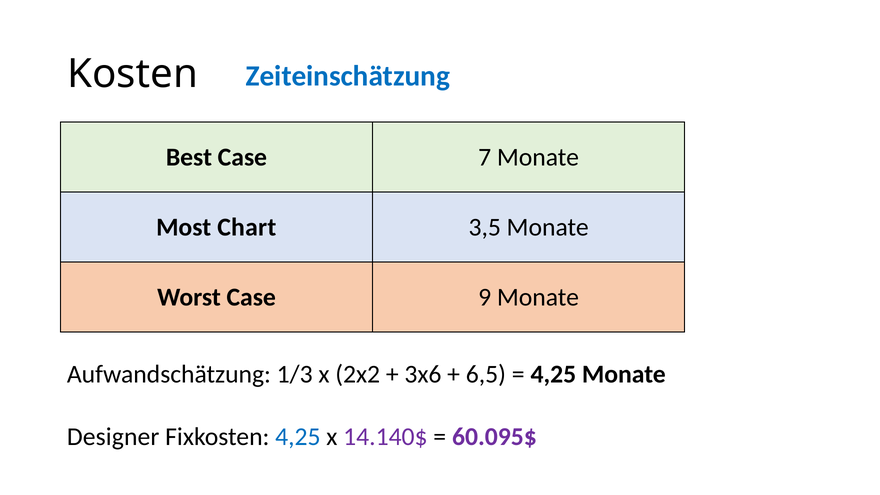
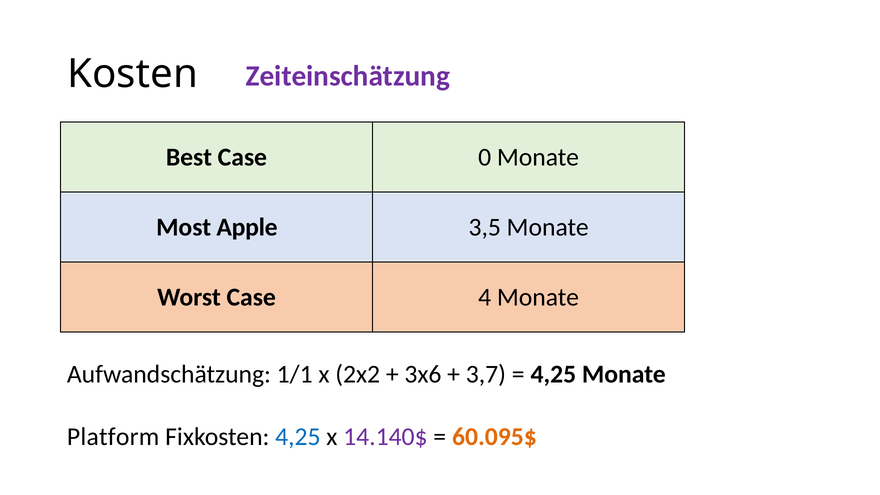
Zeiteinschätzung colour: blue -> purple
7: 7 -> 0
Chart: Chart -> Apple
9: 9 -> 4
1/3: 1/3 -> 1/1
6,5: 6,5 -> 3,7
Designer: Designer -> Platform
60.095$ colour: purple -> orange
